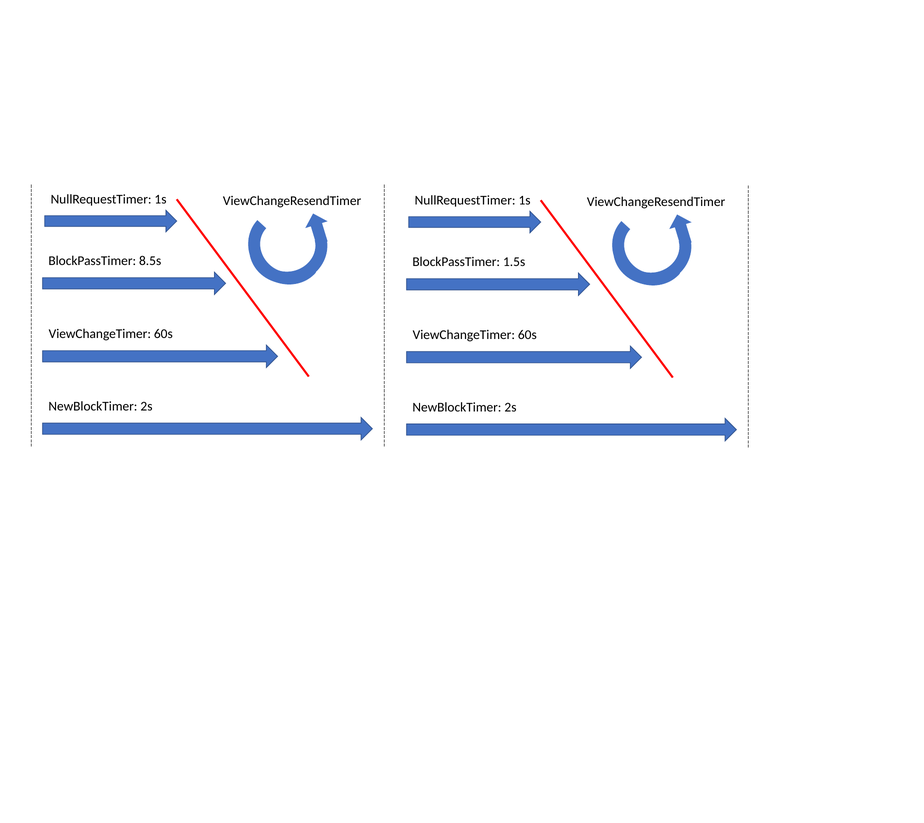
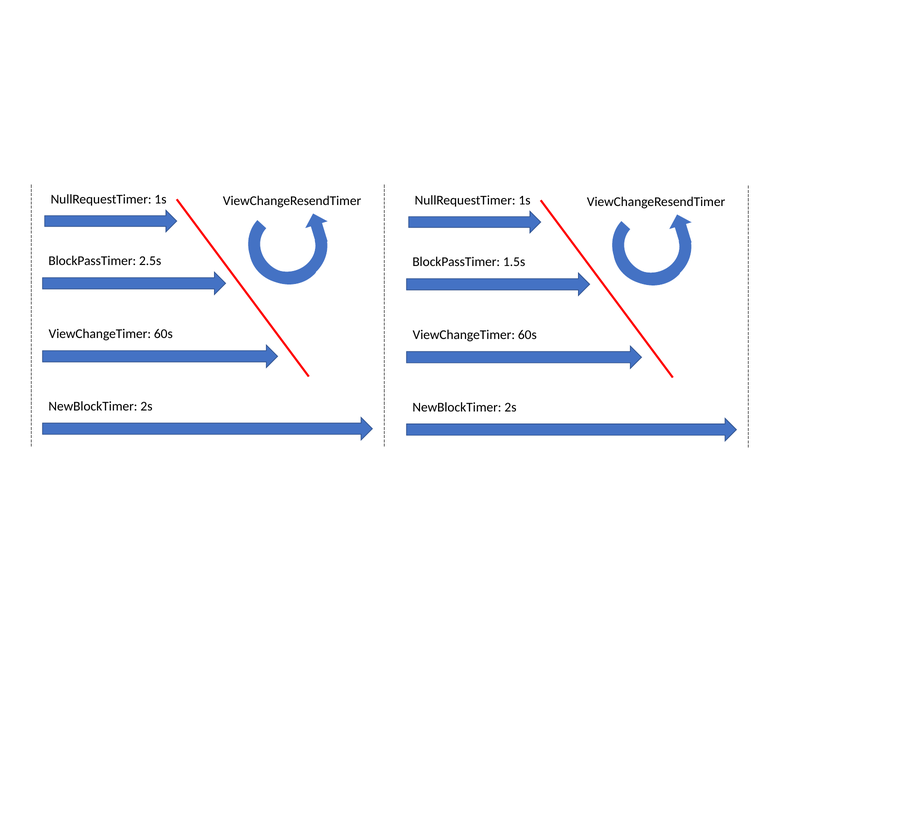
8.5s: 8.5s -> 2.5s
